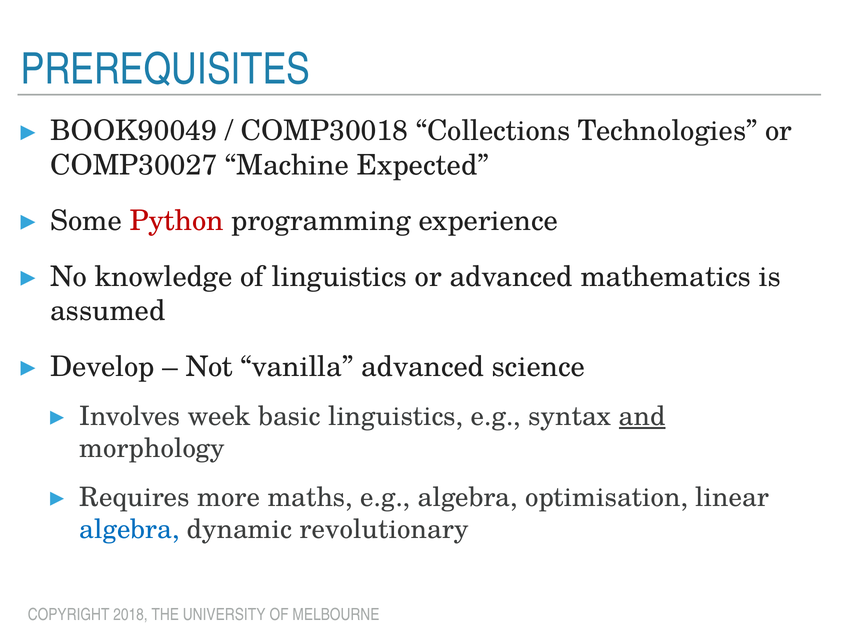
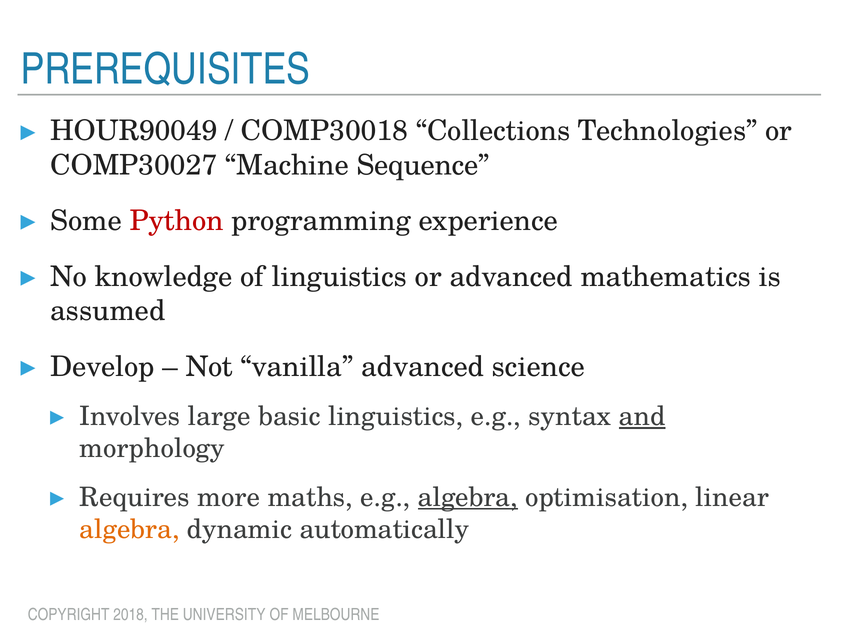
BOOK90049: BOOK90049 -> HOUR90049
Expected: Expected -> Sequence
week: week -> large
algebra at (468, 498) underline: none -> present
algebra at (129, 530) colour: blue -> orange
revolutionary: revolutionary -> automatically
